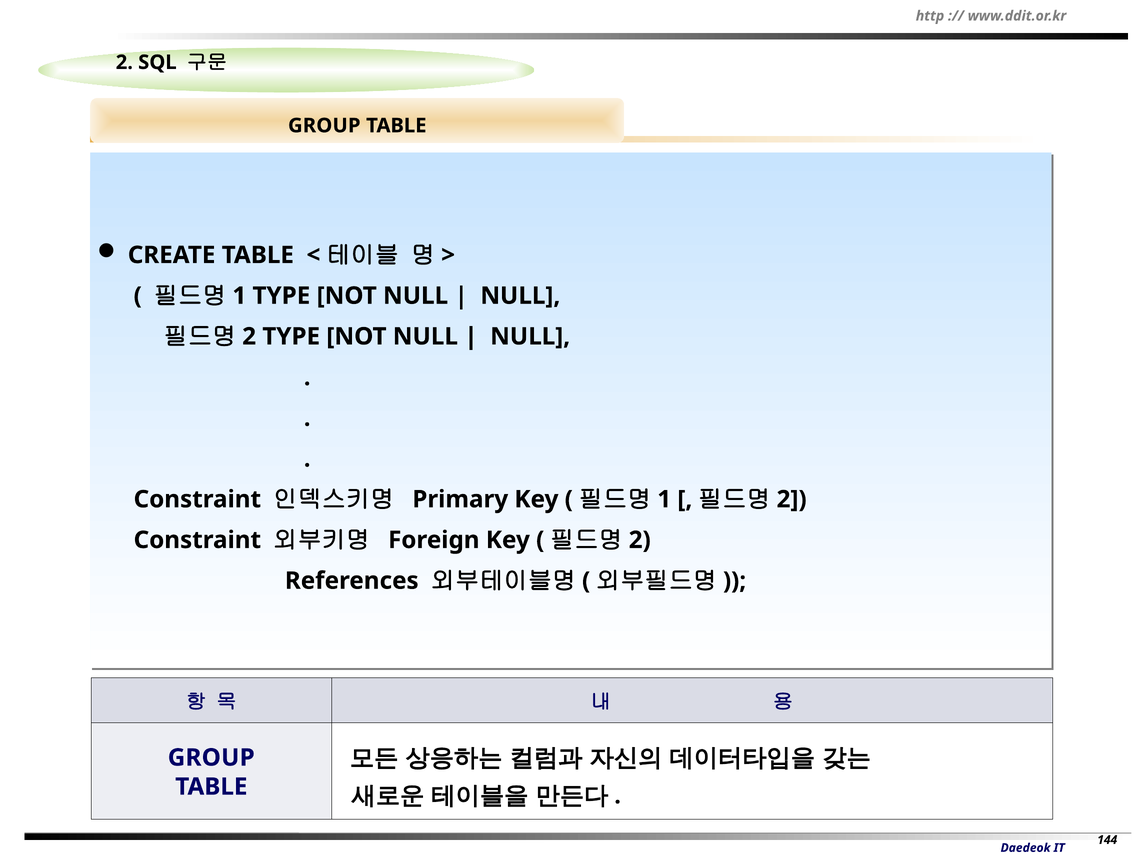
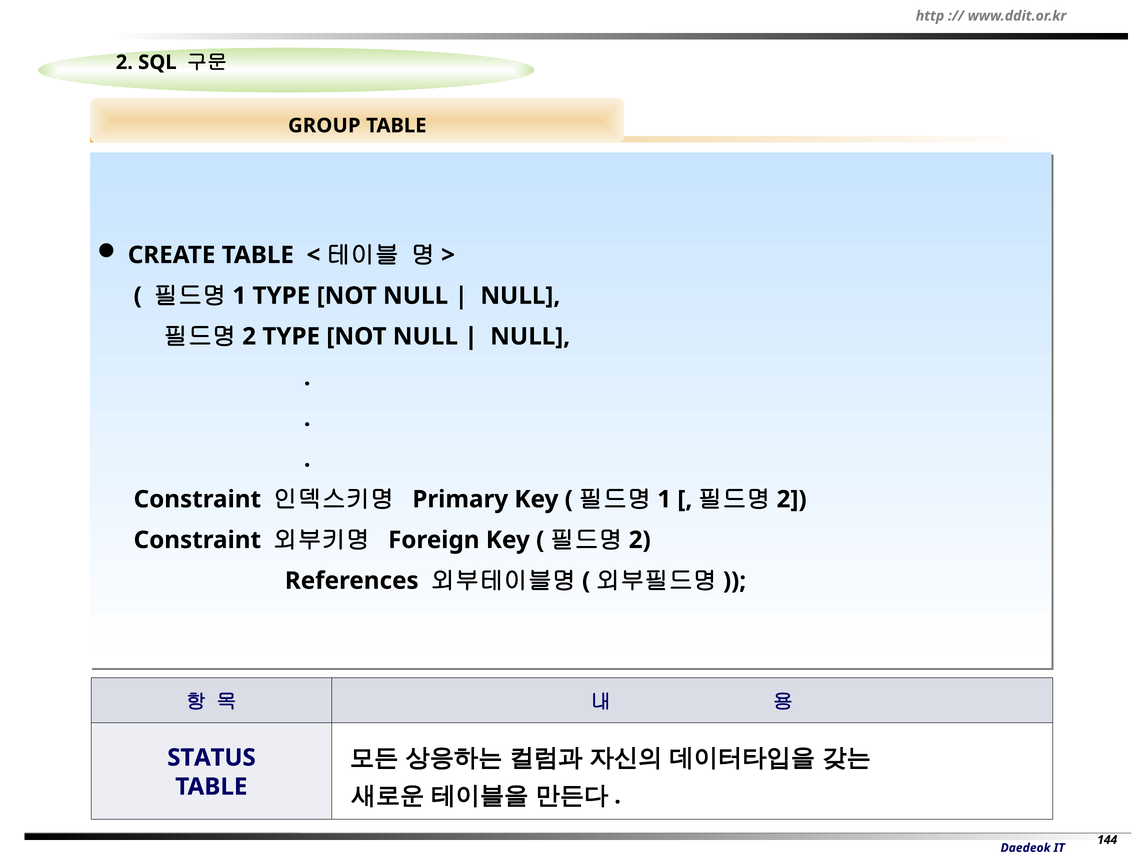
GROUP at (211, 757): GROUP -> STATUS
